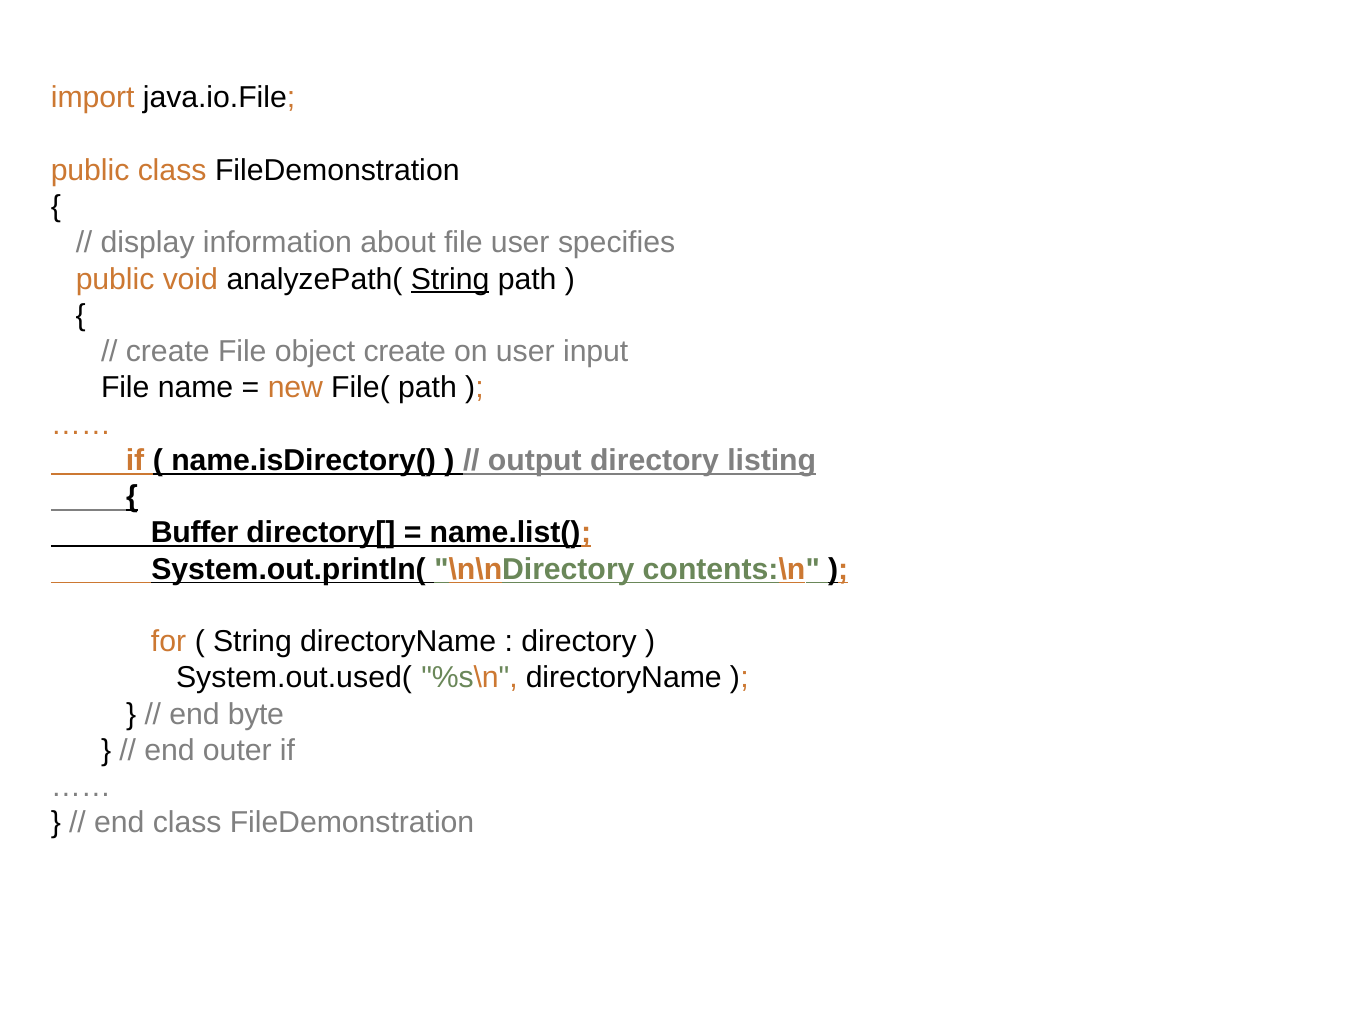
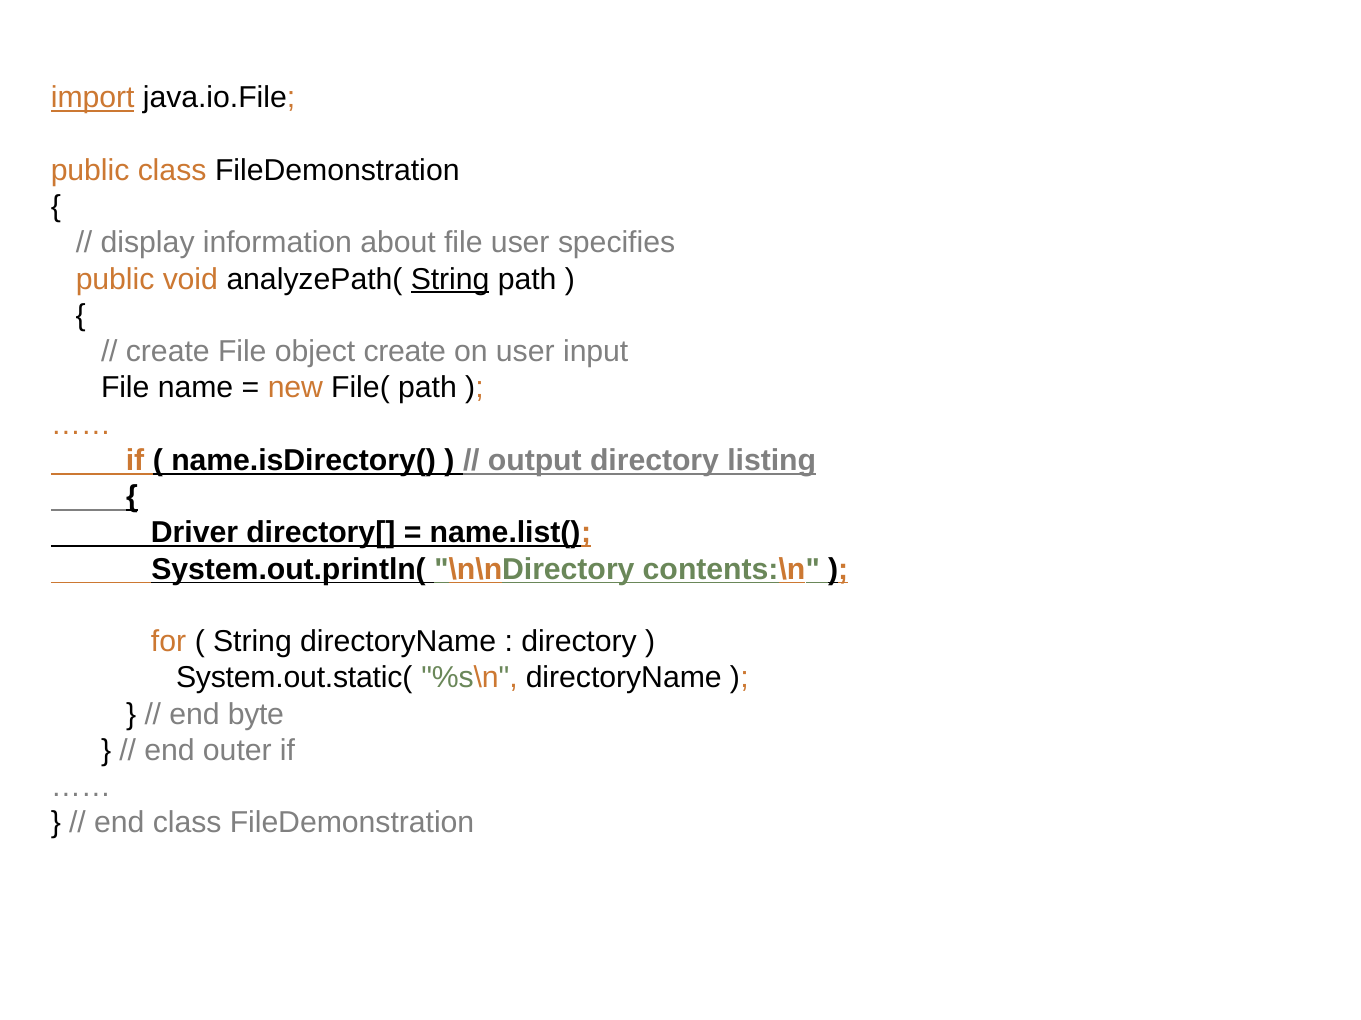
import underline: none -> present
Buffer: Buffer -> Driver
System.out.used(: System.out.used( -> System.out.static(
